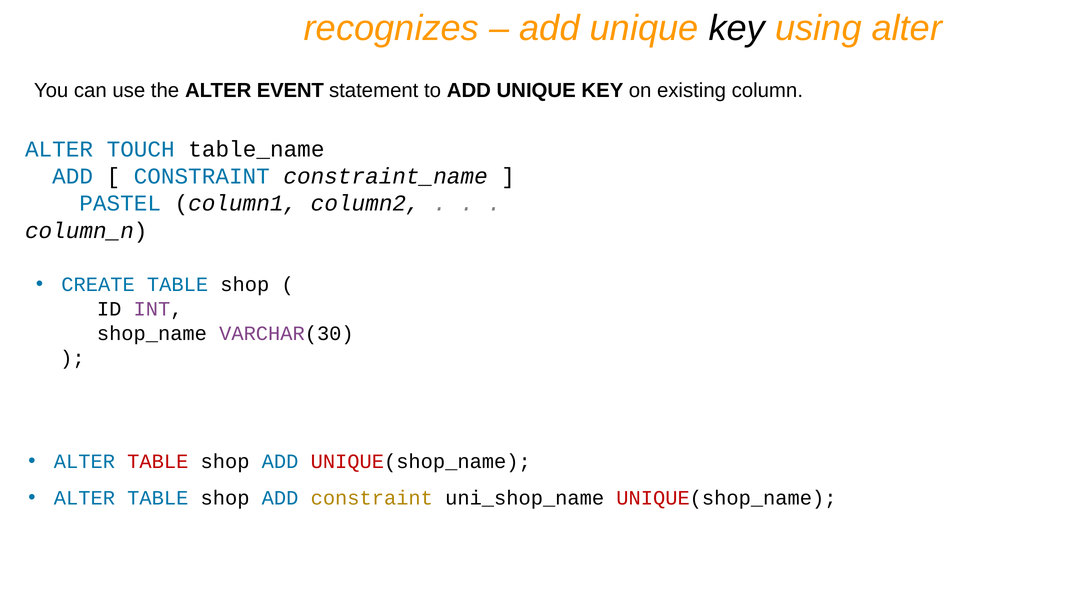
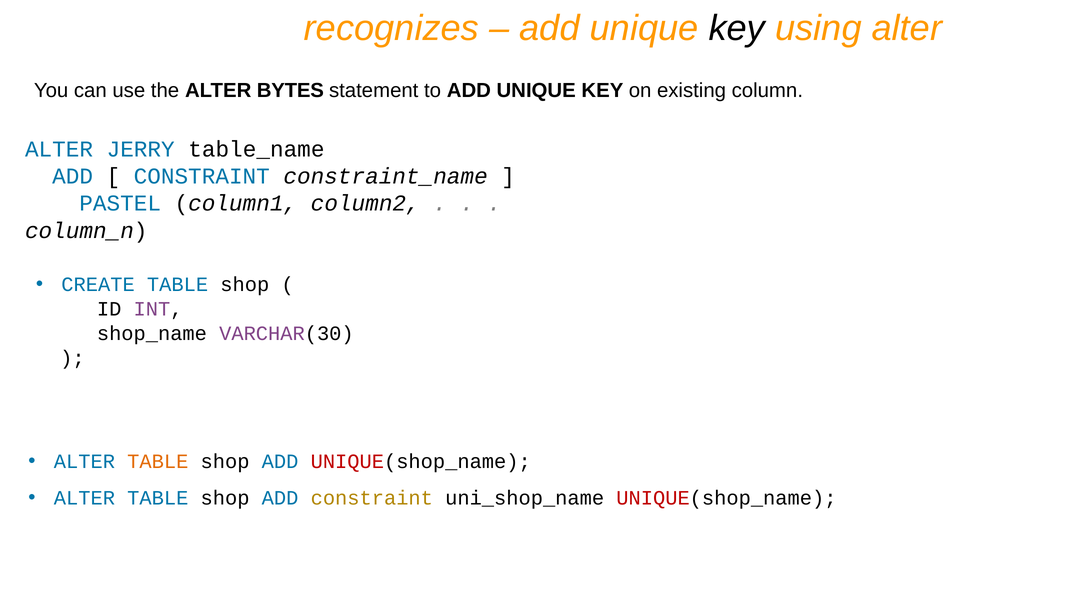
EVENT: EVENT -> BYTES
TOUCH: TOUCH -> JERRY
TABLE at (158, 462) colour: red -> orange
